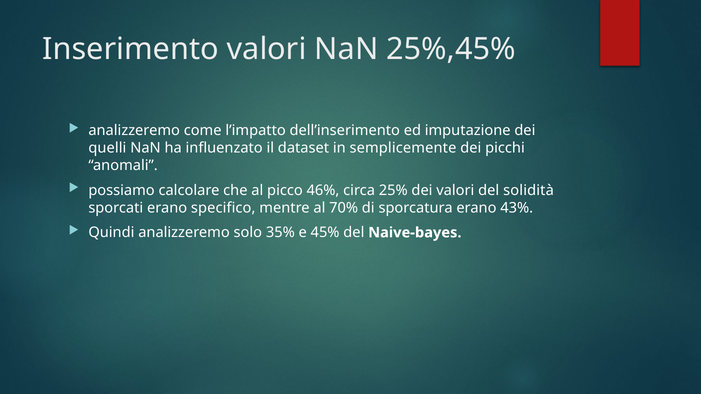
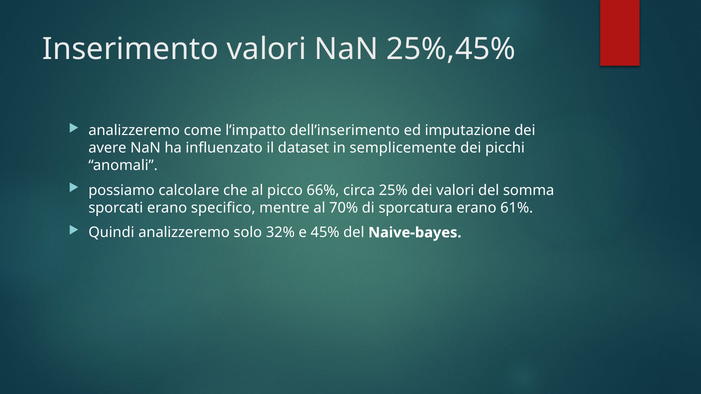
quelli: quelli -> avere
46%: 46% -> 66%
solidità: solidità -> somma
43%: 43% -> 61%
35%: 35% -> 32%
